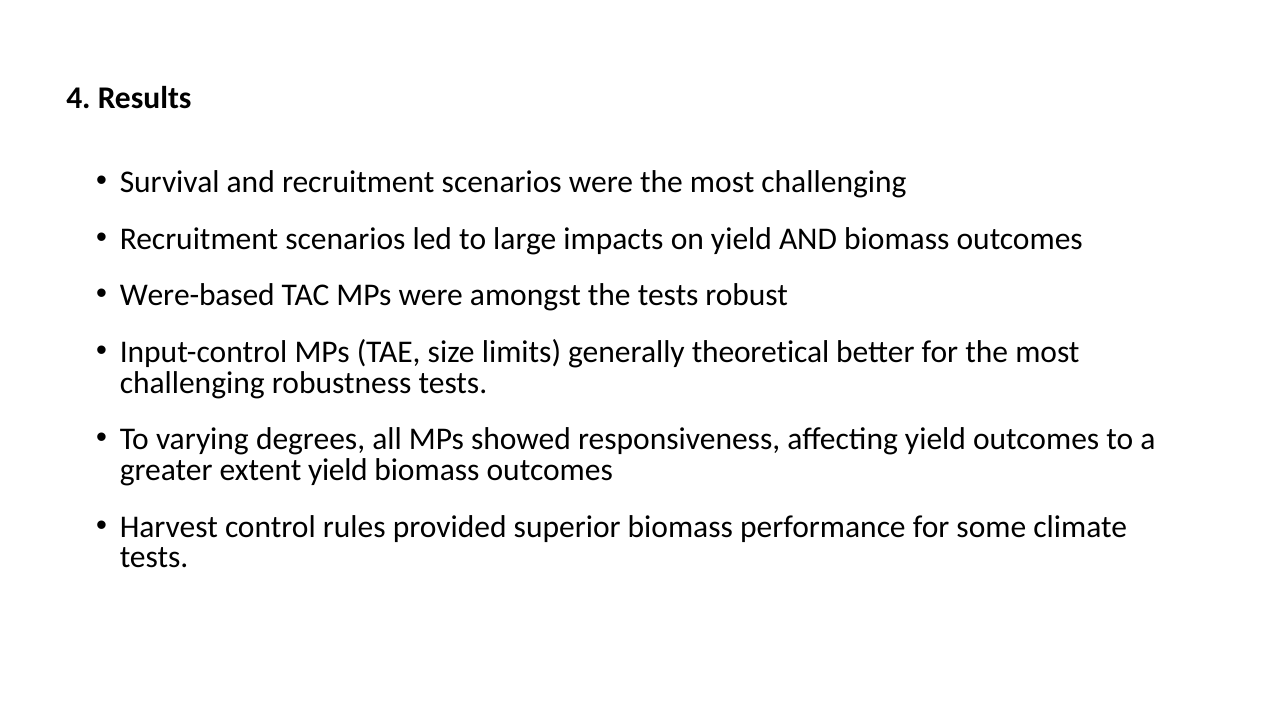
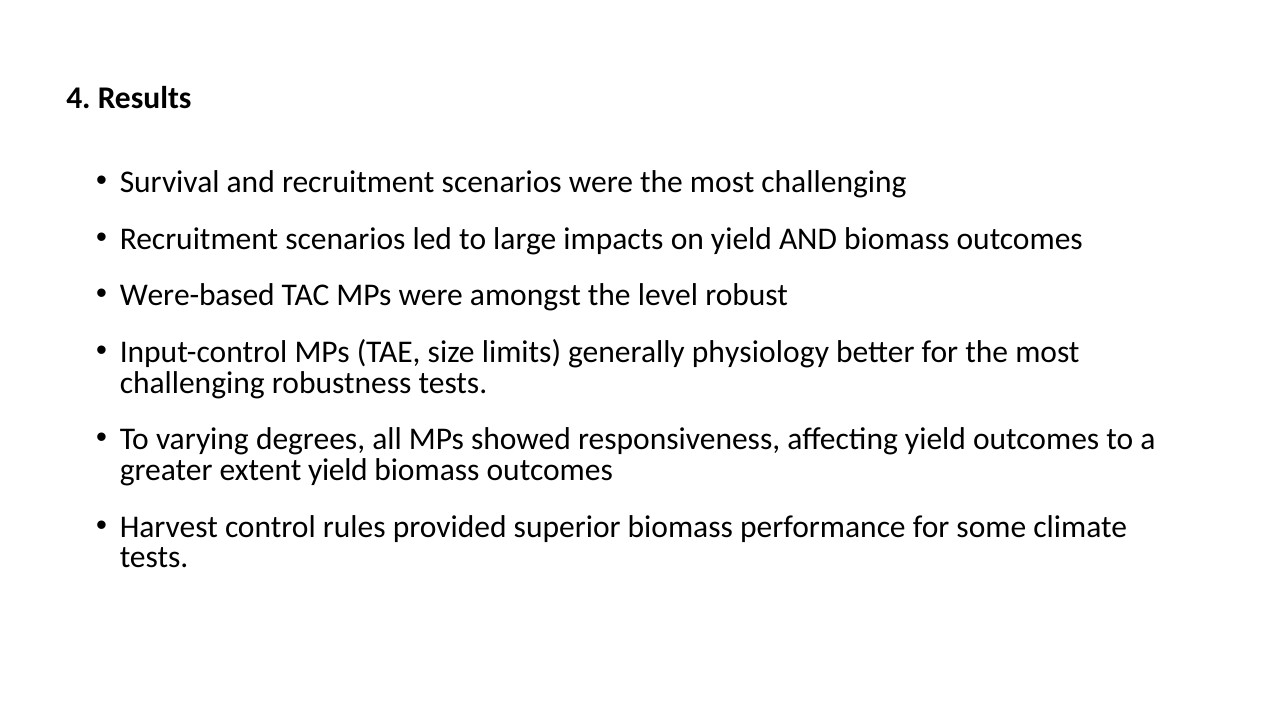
the tests: tests -> level
theoretical: theoretical -> physiology
